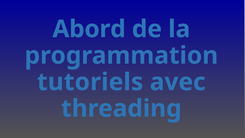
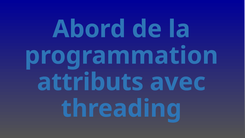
tutoriels: tutoriels -> attributs
